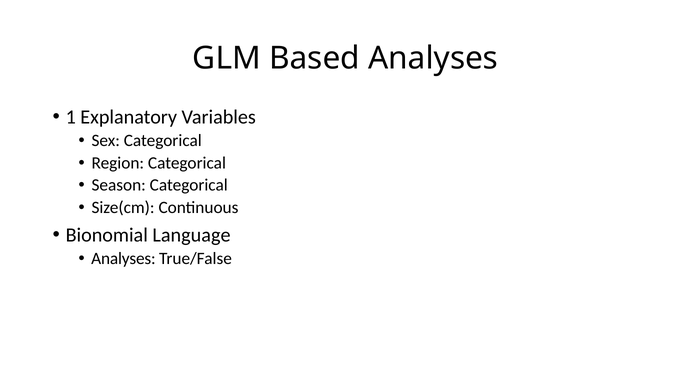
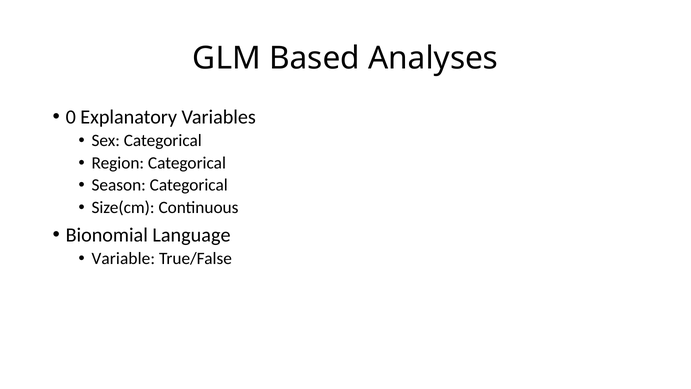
1: 1 -> 0
Analyses at (123, 259): Analyses -> Variable
